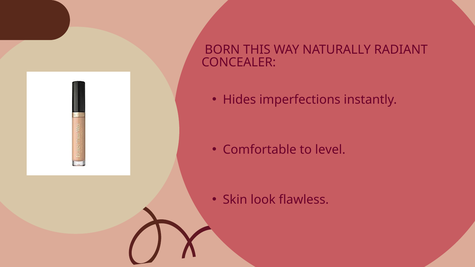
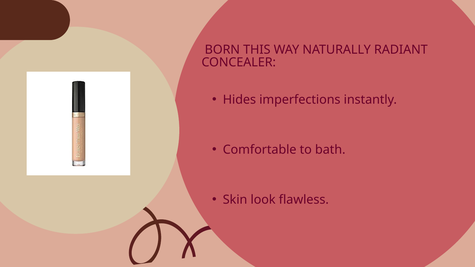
level: level -> bath
